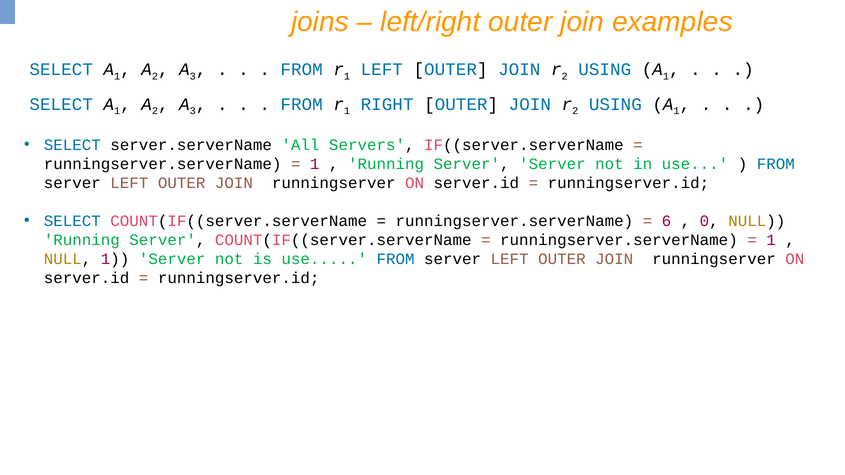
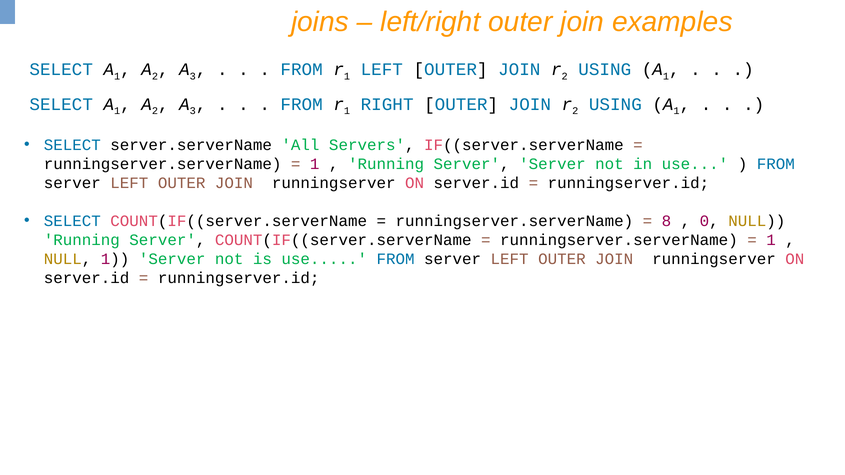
6: 6 -> 8
